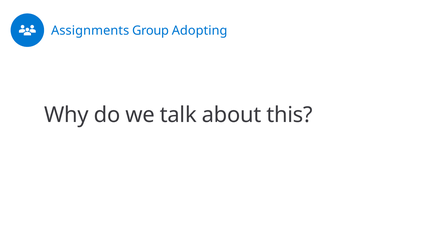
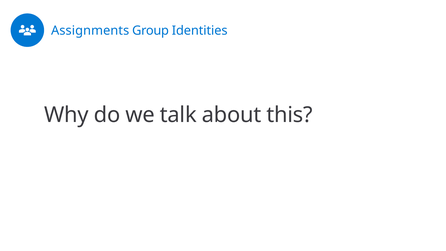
Adopting: Adopting -> Identities
